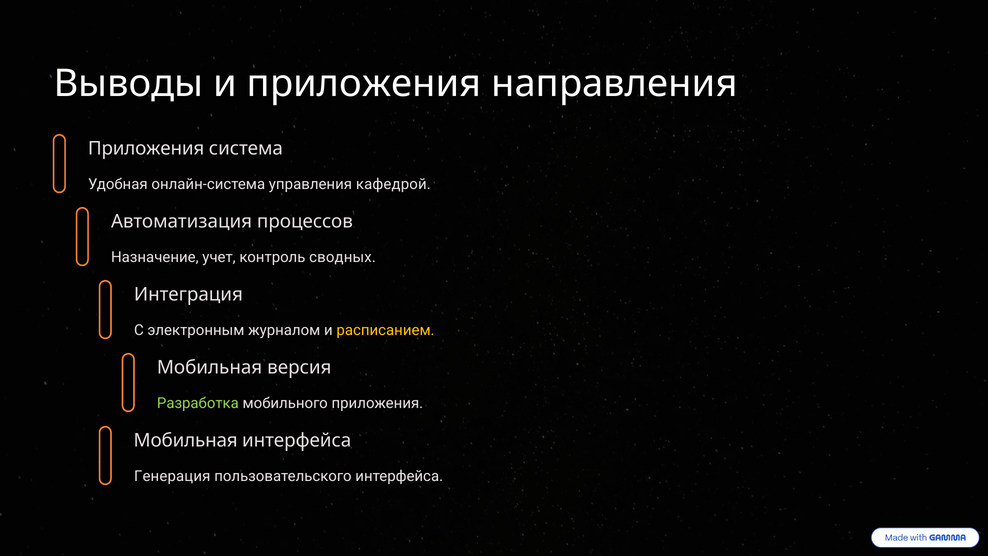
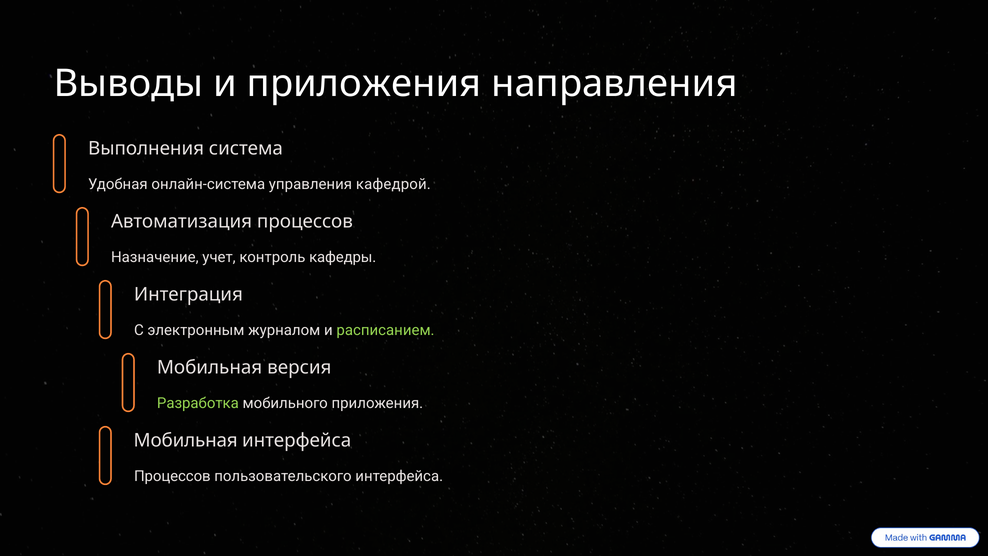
Приложения at (146, 148): Приложения -> Выполнения
сводных: сводных -> кафедры
расписанием colour: yellow -> light green
Генерация at (172, 476): Генерация -> Процессов
